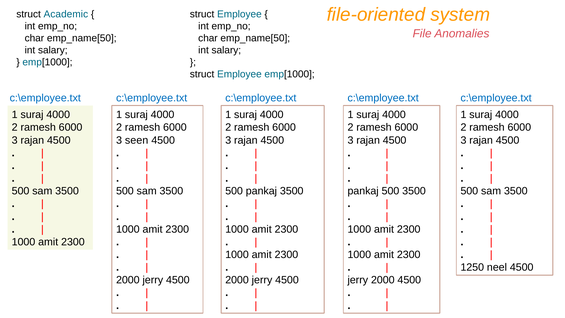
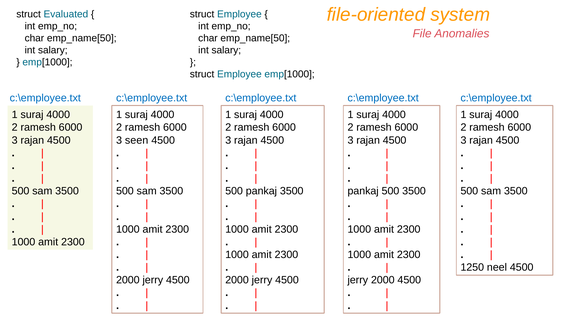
Academic: Academic -> Evaluated
